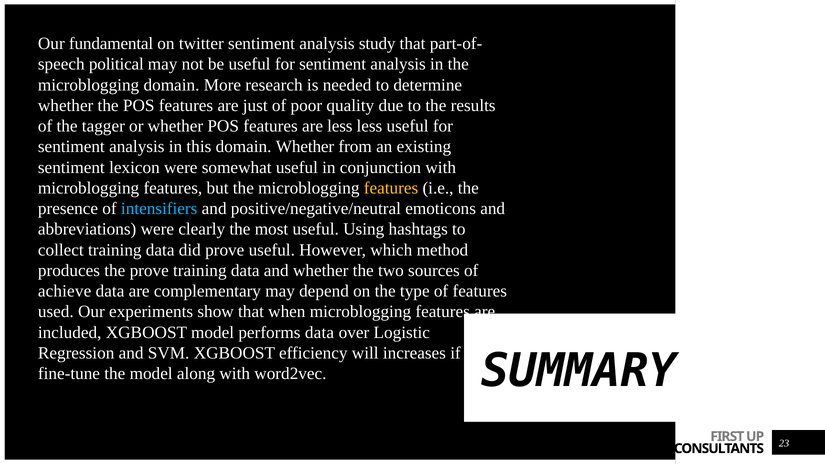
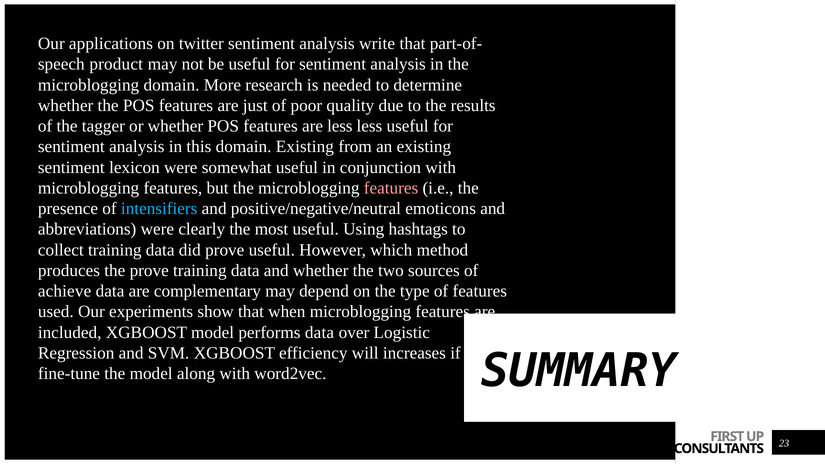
fundamental: fundamental -> applications
study: study -> write
political: political -> product
domain Whether: Whether -> Existing
features at (391, 188) colour: yellow -> pink
